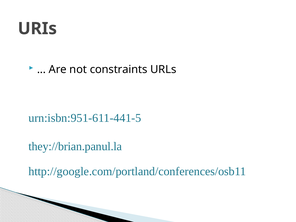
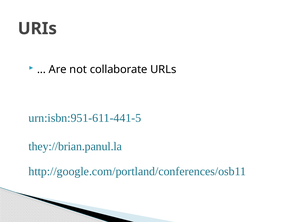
constraints: constraints -> collaborate
